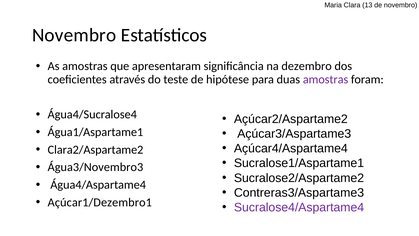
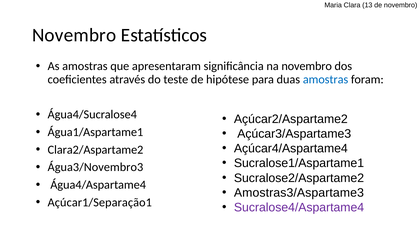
na dezembro: dezembro -> novembro
amostras at (326, 79) colour: purple -> blue
Contreras3/Aspartame3: Contreras3/Aspartame3 -> Amostras3/Aspartame3
Açúcar1/Dezembro1: Açúcar1/Dezembro1 -> Açúcar1/Separação1
